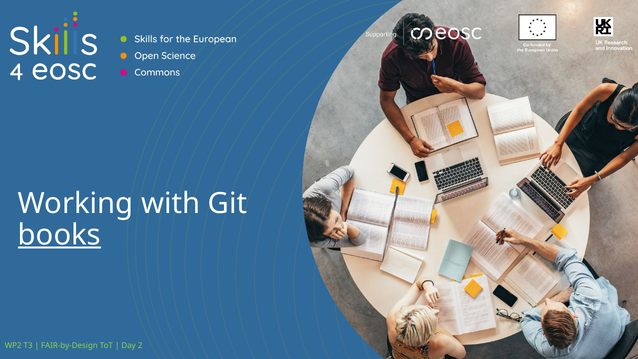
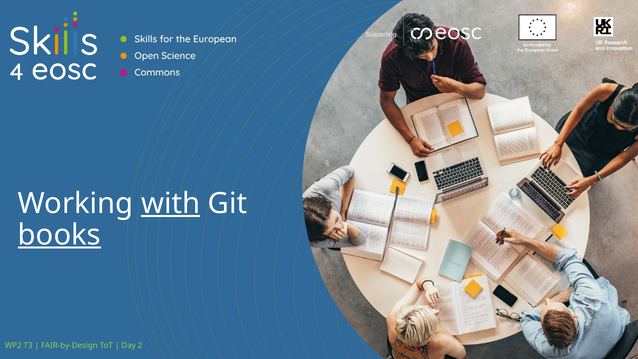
with underline: none -> present
